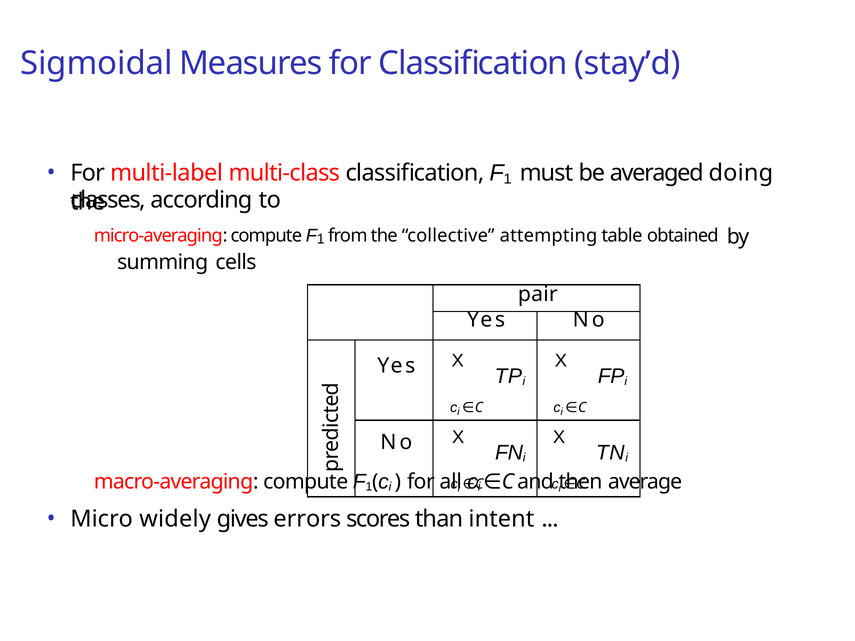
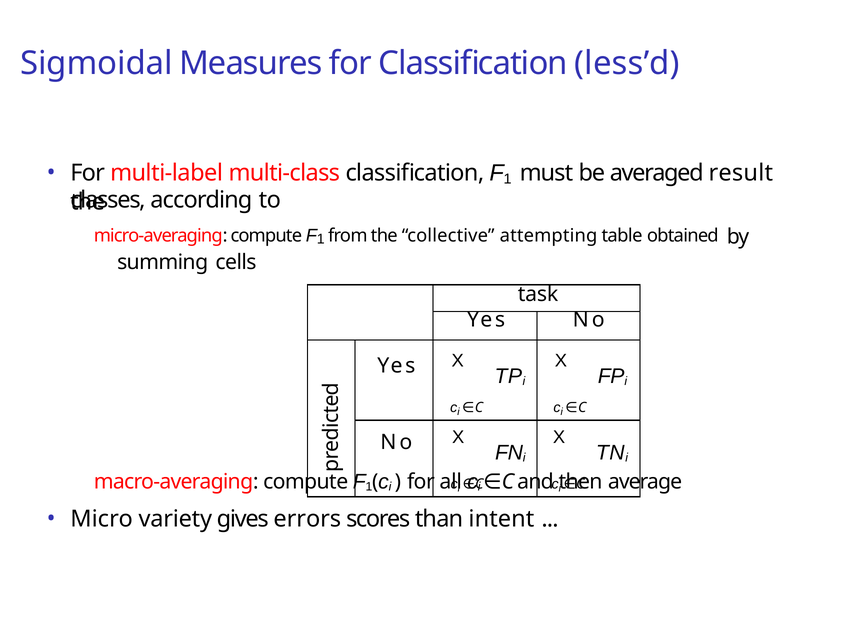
stay’d: stay’d -> less’d
doing: doing -> result
pair: pair -> task
widely: widely -> variety
